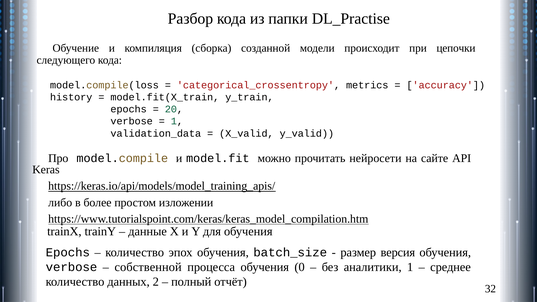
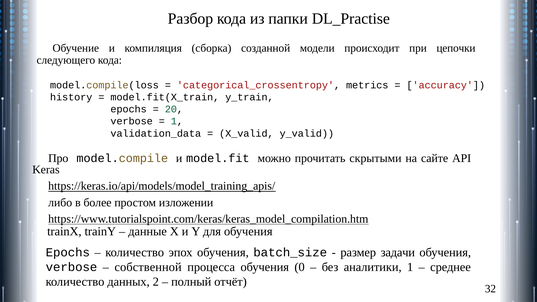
нейросети: нейросети -> скрытыми
версия: версия -> задачи
